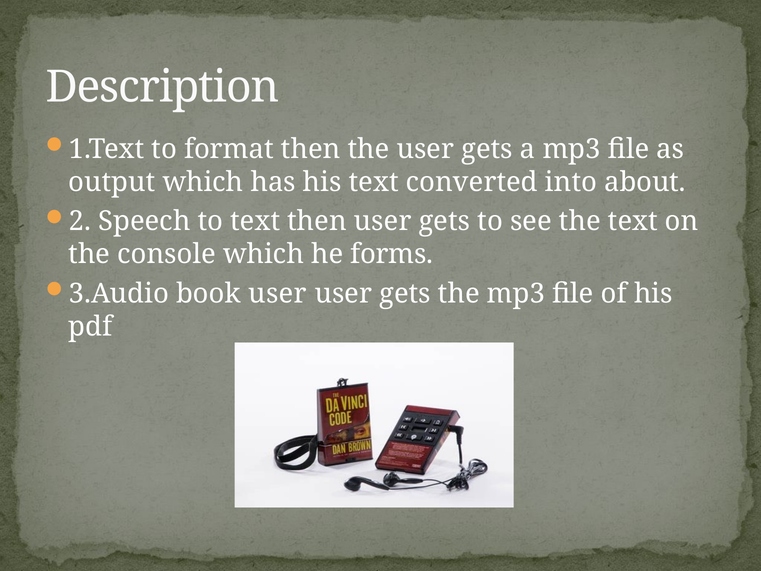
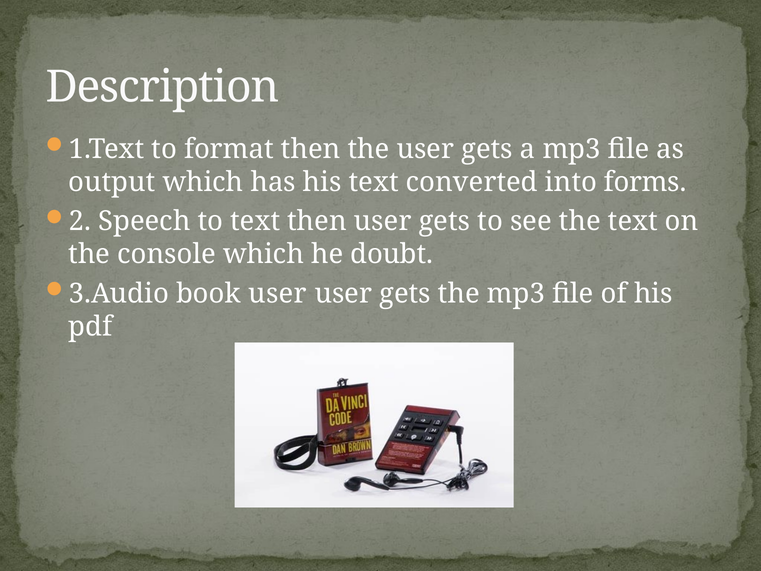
about: about -> forms
forms: forms -> doubt
